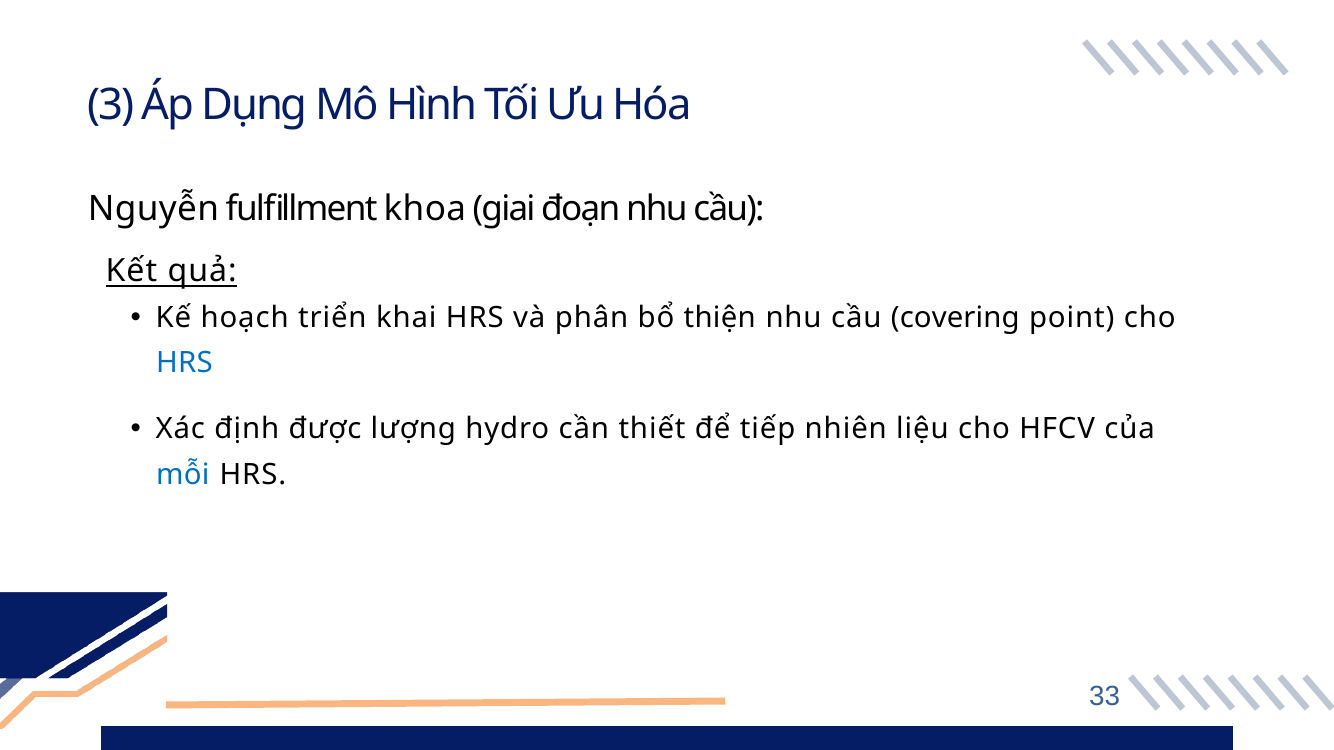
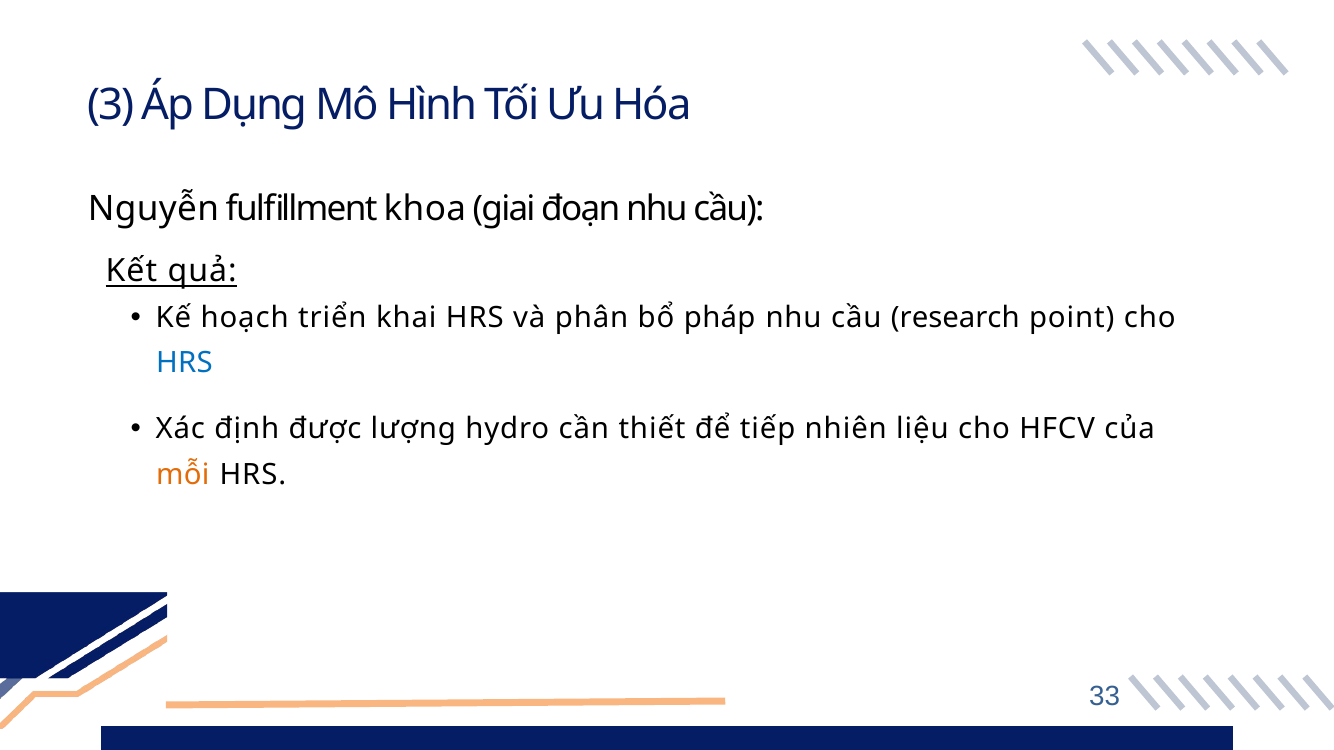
thiện: thiện -> pháp
covering: covering -> research
mỗi colour: blue -> orange
